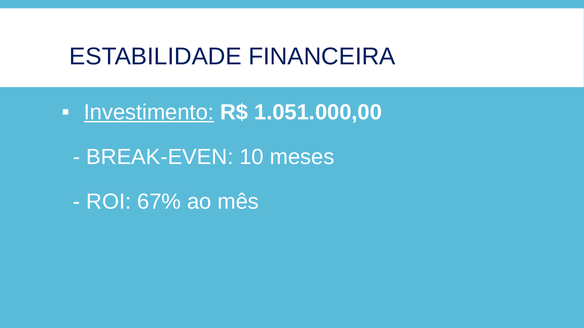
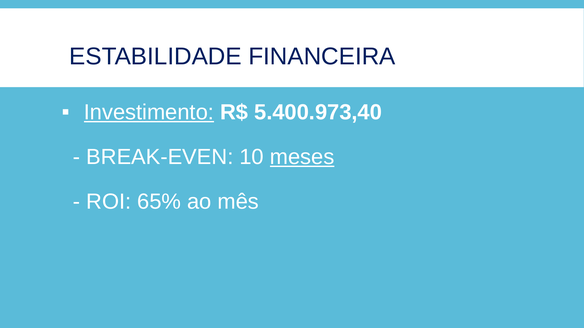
1.051.000,00: 1.051.000,00 -> 5.400.973,40
meses underline: none -> present
67%: 67% -> 65%
